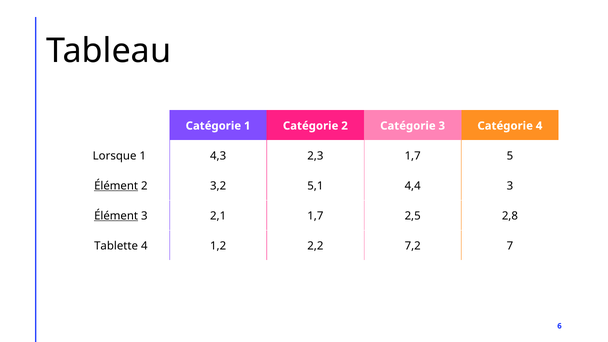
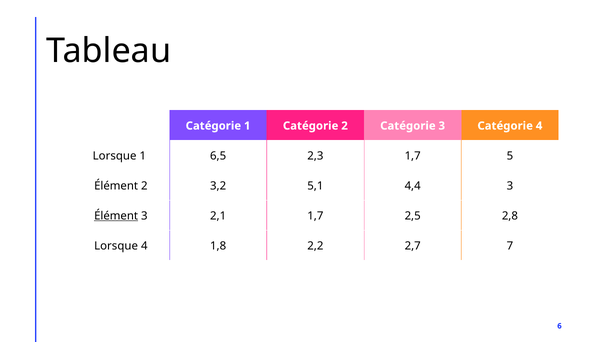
4,3: 4,3 -> 6,5
Élément at (116, 186) underline: present -> none
Tablette at (116, 246): Tablette -> Lorsque
1,2: 1,2 -> 1,8
7,2: 7,2 -> 2,7
